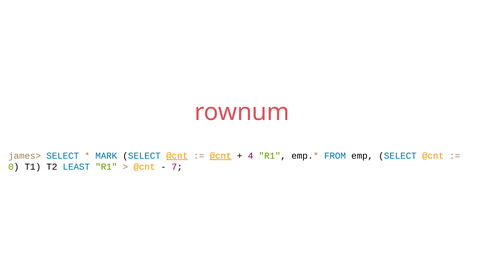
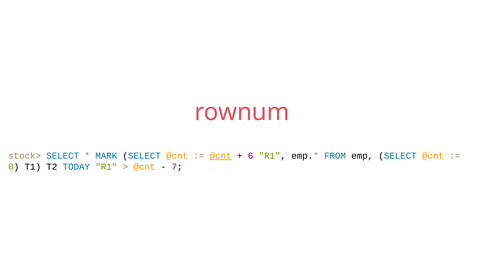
james>: james> -> stock>
@cnt at (177, 155) underline: present -> none
4: 4 -> 6
LEAST: LEAST -> TODAY
